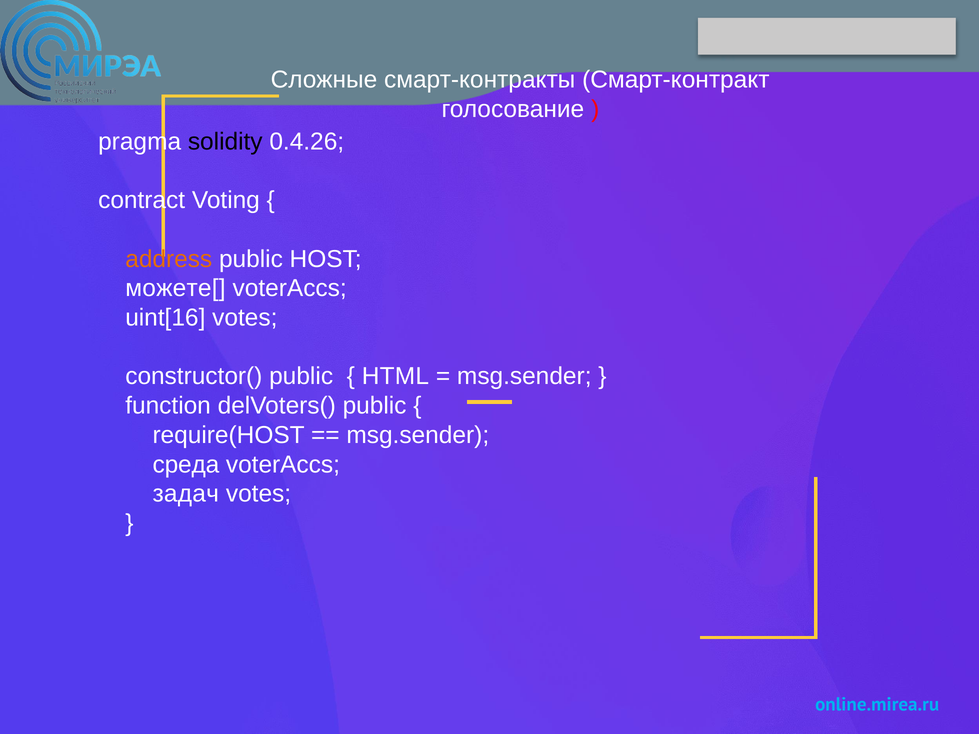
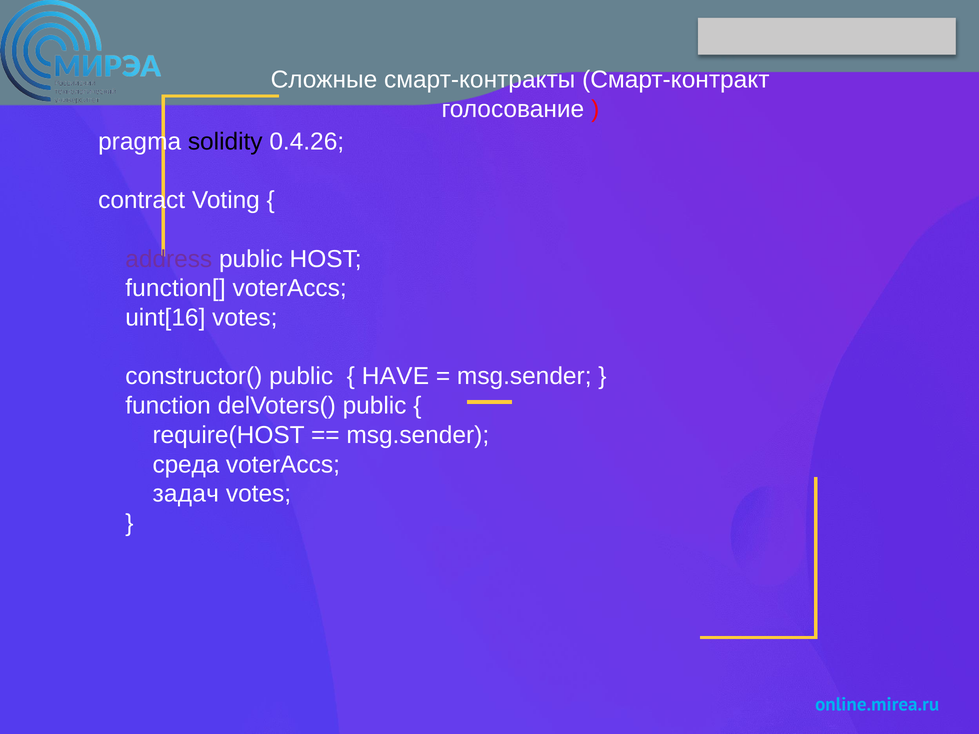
address colour: orange -> purple
можете[: можете[ -> function[
HTML: HTML -> HAVE
